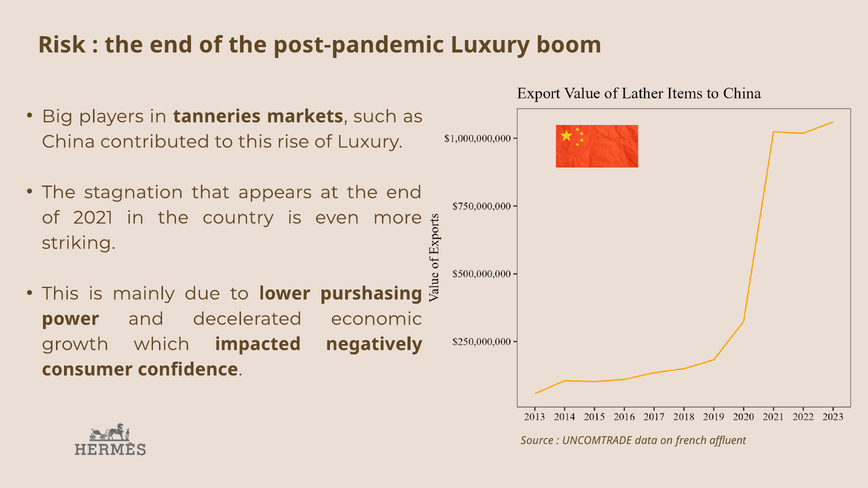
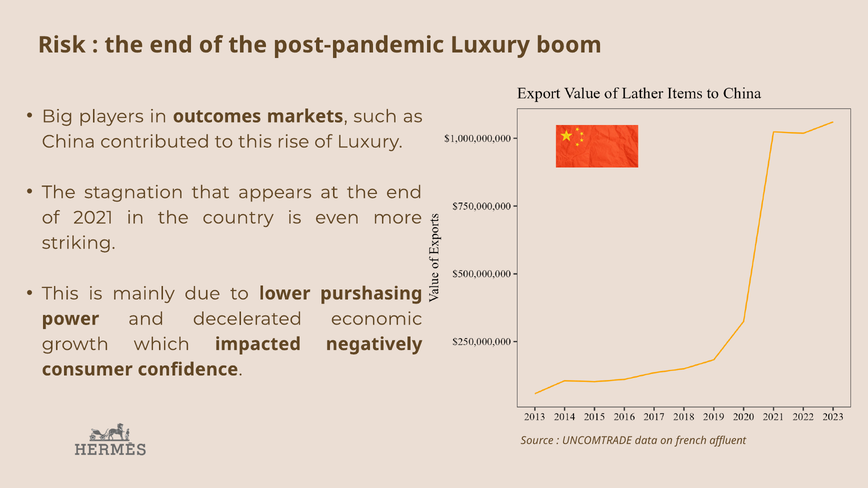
tanneries: tanneries -> outcomes
